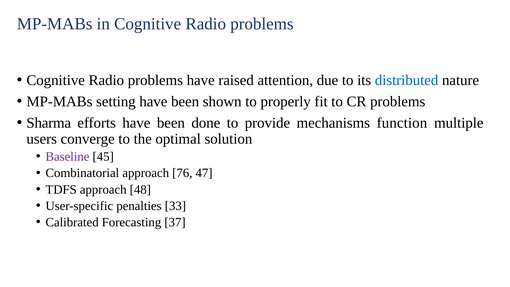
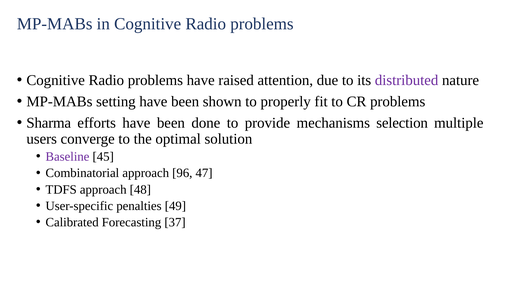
distributed colour: blue -> purple
function: function -> selection
76: 76 -> 96
33: 33 -> 49
